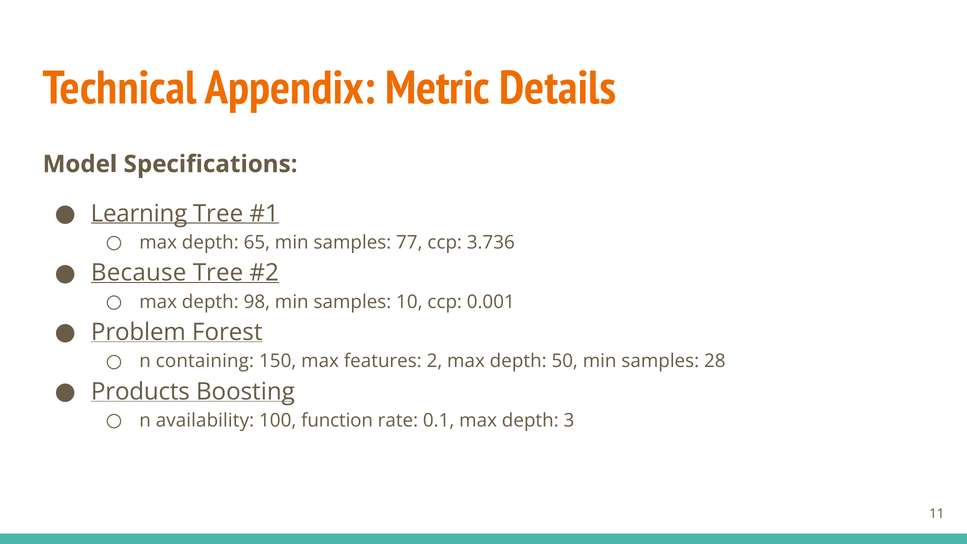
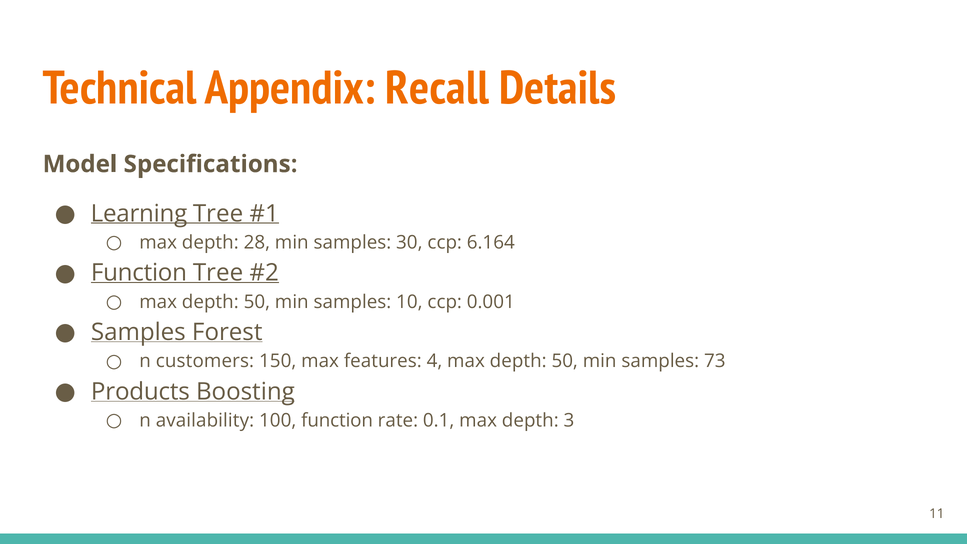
Metric: Metric -> Recall
65: 65 -> 28
77: 77 -> 30
3.736: 3.736 -> 6.164
Because at (139, 273): Because -> Function
98 at (257, 302): 98 -> 50
Problem at (138, 332): Problem -> Samples
containing: containing -> customers
2: 2 -> 4
28: 28 -> 73
